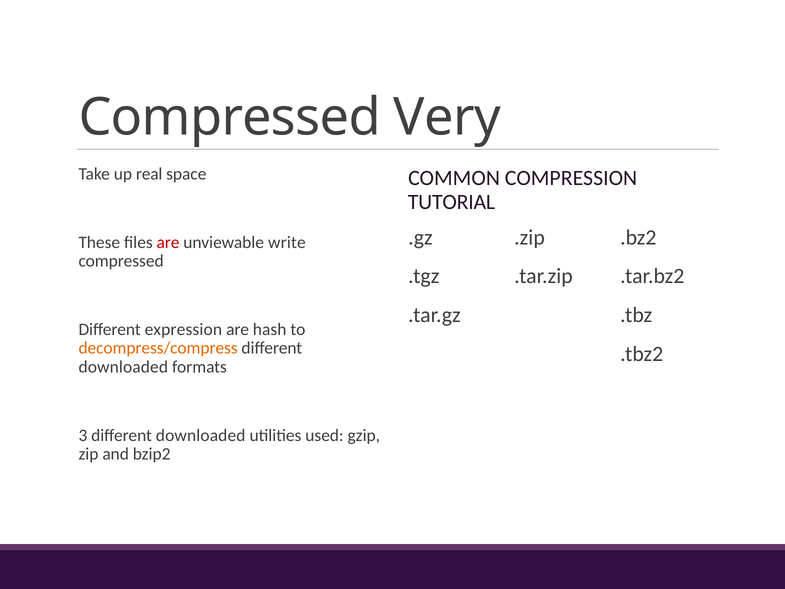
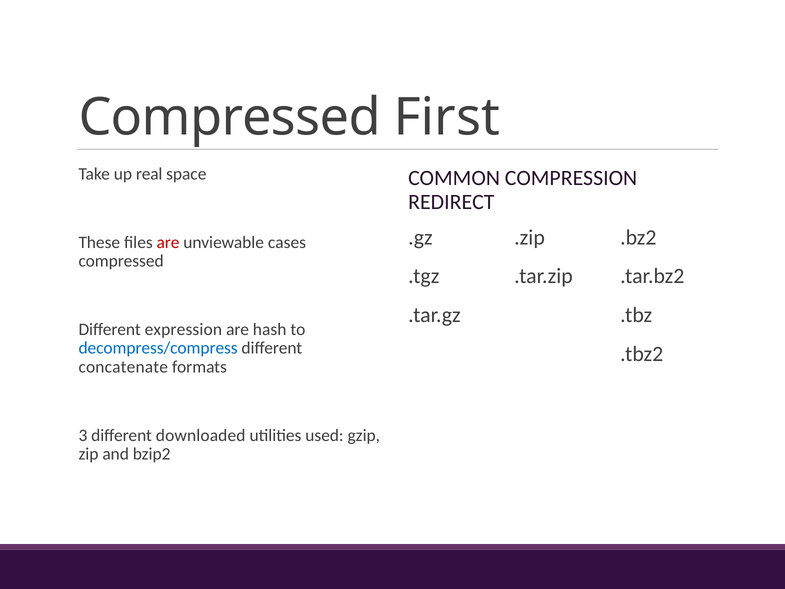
Very: Very -> First
TUTORIAL: TUTORIAL -> REDIRECT
write: write -> cases
decompress/compress colour: orange -> blue
downloaded at (123, 367): downloaded -> concatenate
